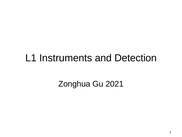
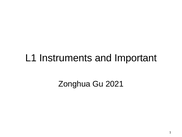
Detection: Detection -> Important
